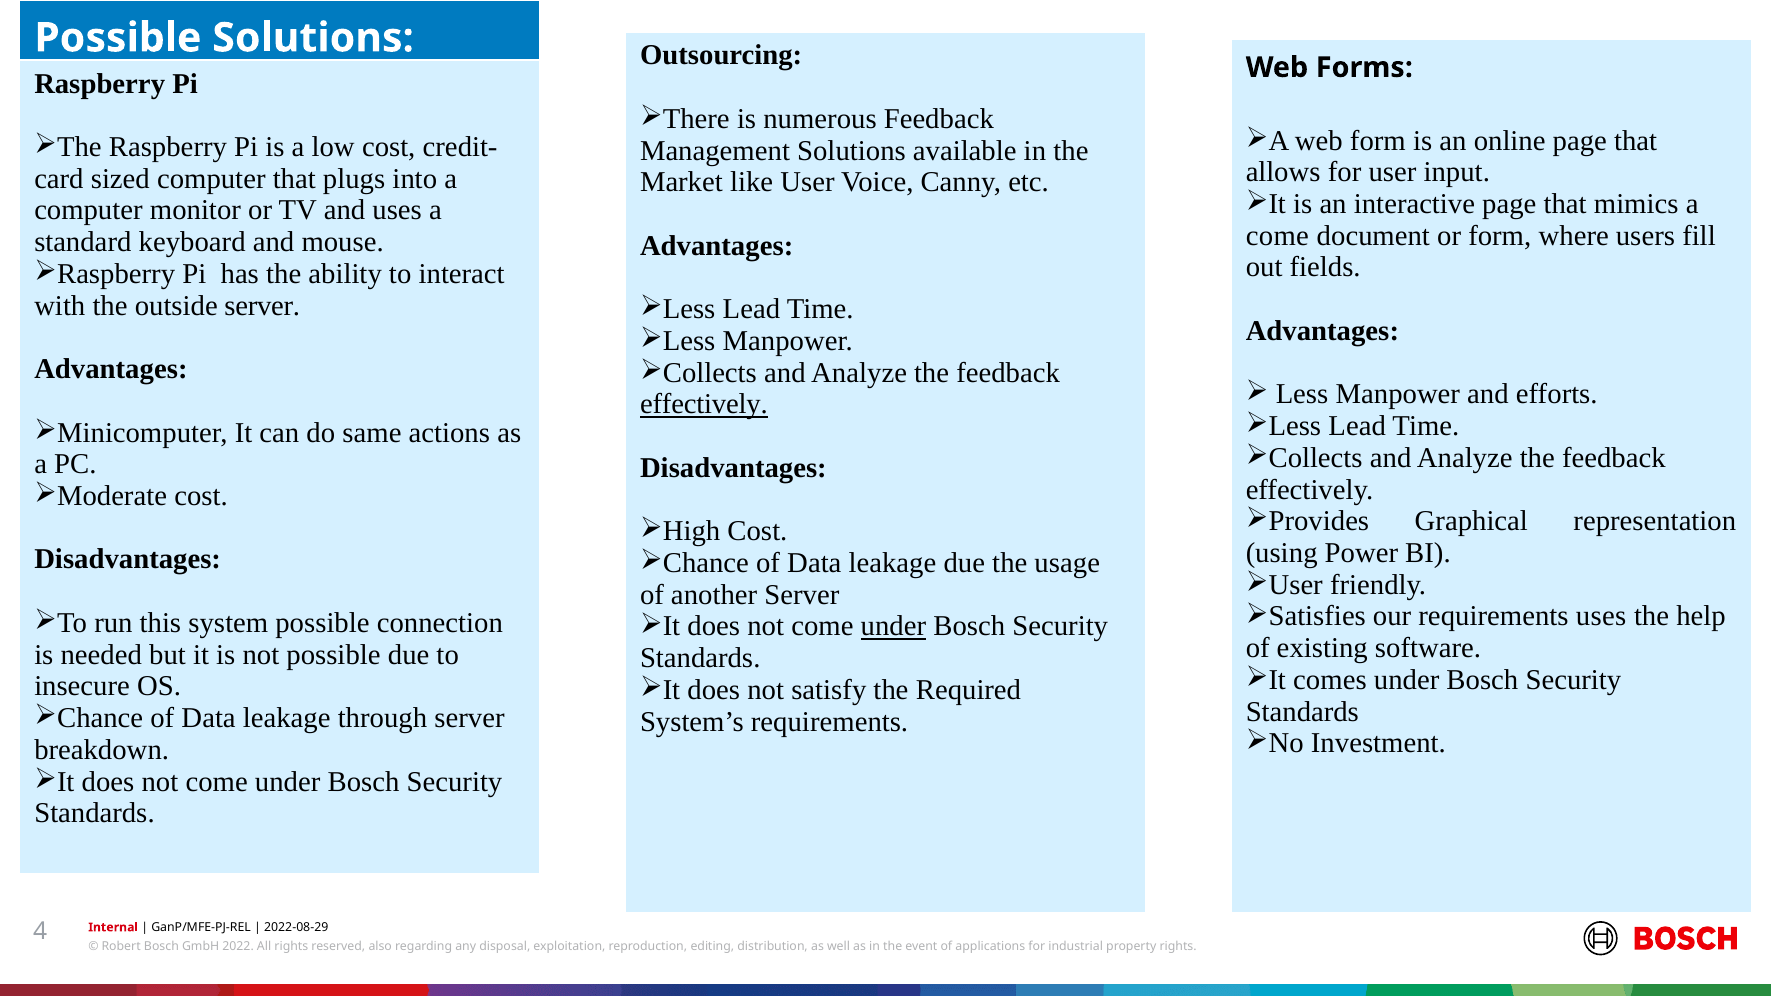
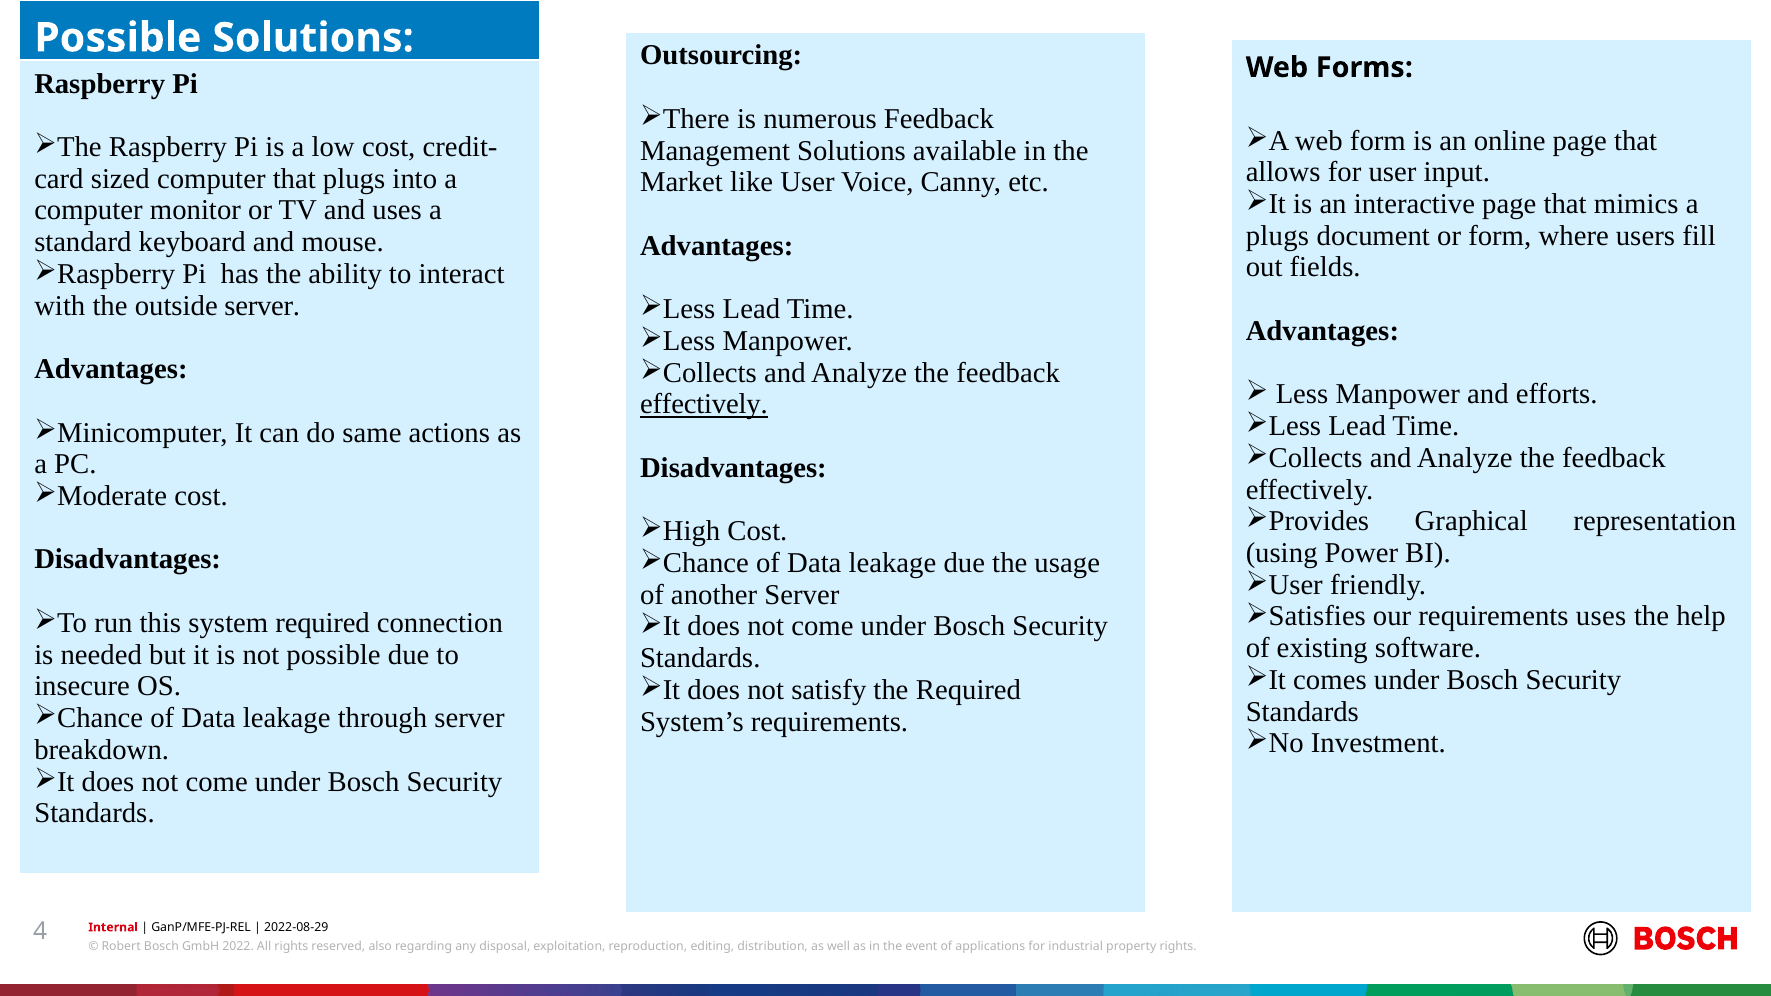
come at (1277, 236): come -> plugs
system possible: possible -> required
under at (893, 627) underline: present -> none
